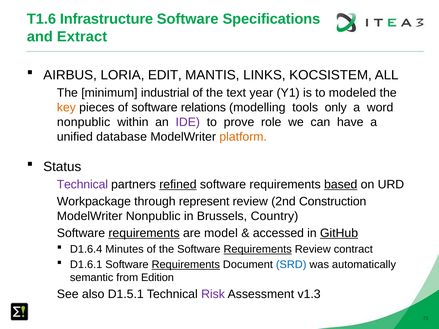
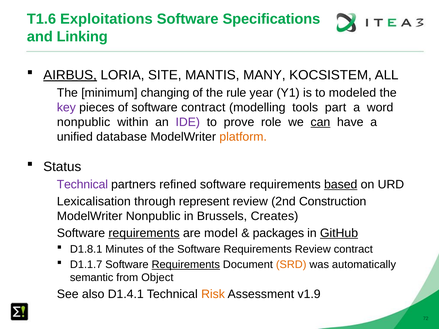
Infrastructure: Infrastructure -> Exploitations
Extract: Extract -> Linking
AIRBUS underline: none -> present
EDIT: EDIT -> SITE
LINKS: LINKS -> MANY
industrial: industrial -> changing
text: text -> rule
key colour: orange -> purple
software relations: relations -> contract
only: only -> part
can underline: none -> present
refined underline: present -> none
Workpackage: Workpackage -> Lexicalisation
Country: Country -> Creates
accessed: accessed -> packages
D1.6.4: D1.6.4 -> D1.8.1
Requirements at (258, 249) underline: present -> none
D1.6.1: D1.6.1 -> D1.1.7
SRD colour: blue -> orange
Edition: Edition -> Object
D1.5.1: D1.5.1 -> D1.4.1
Risk colour: purple -> orange
v1.3: v1.3 -> v1.9
